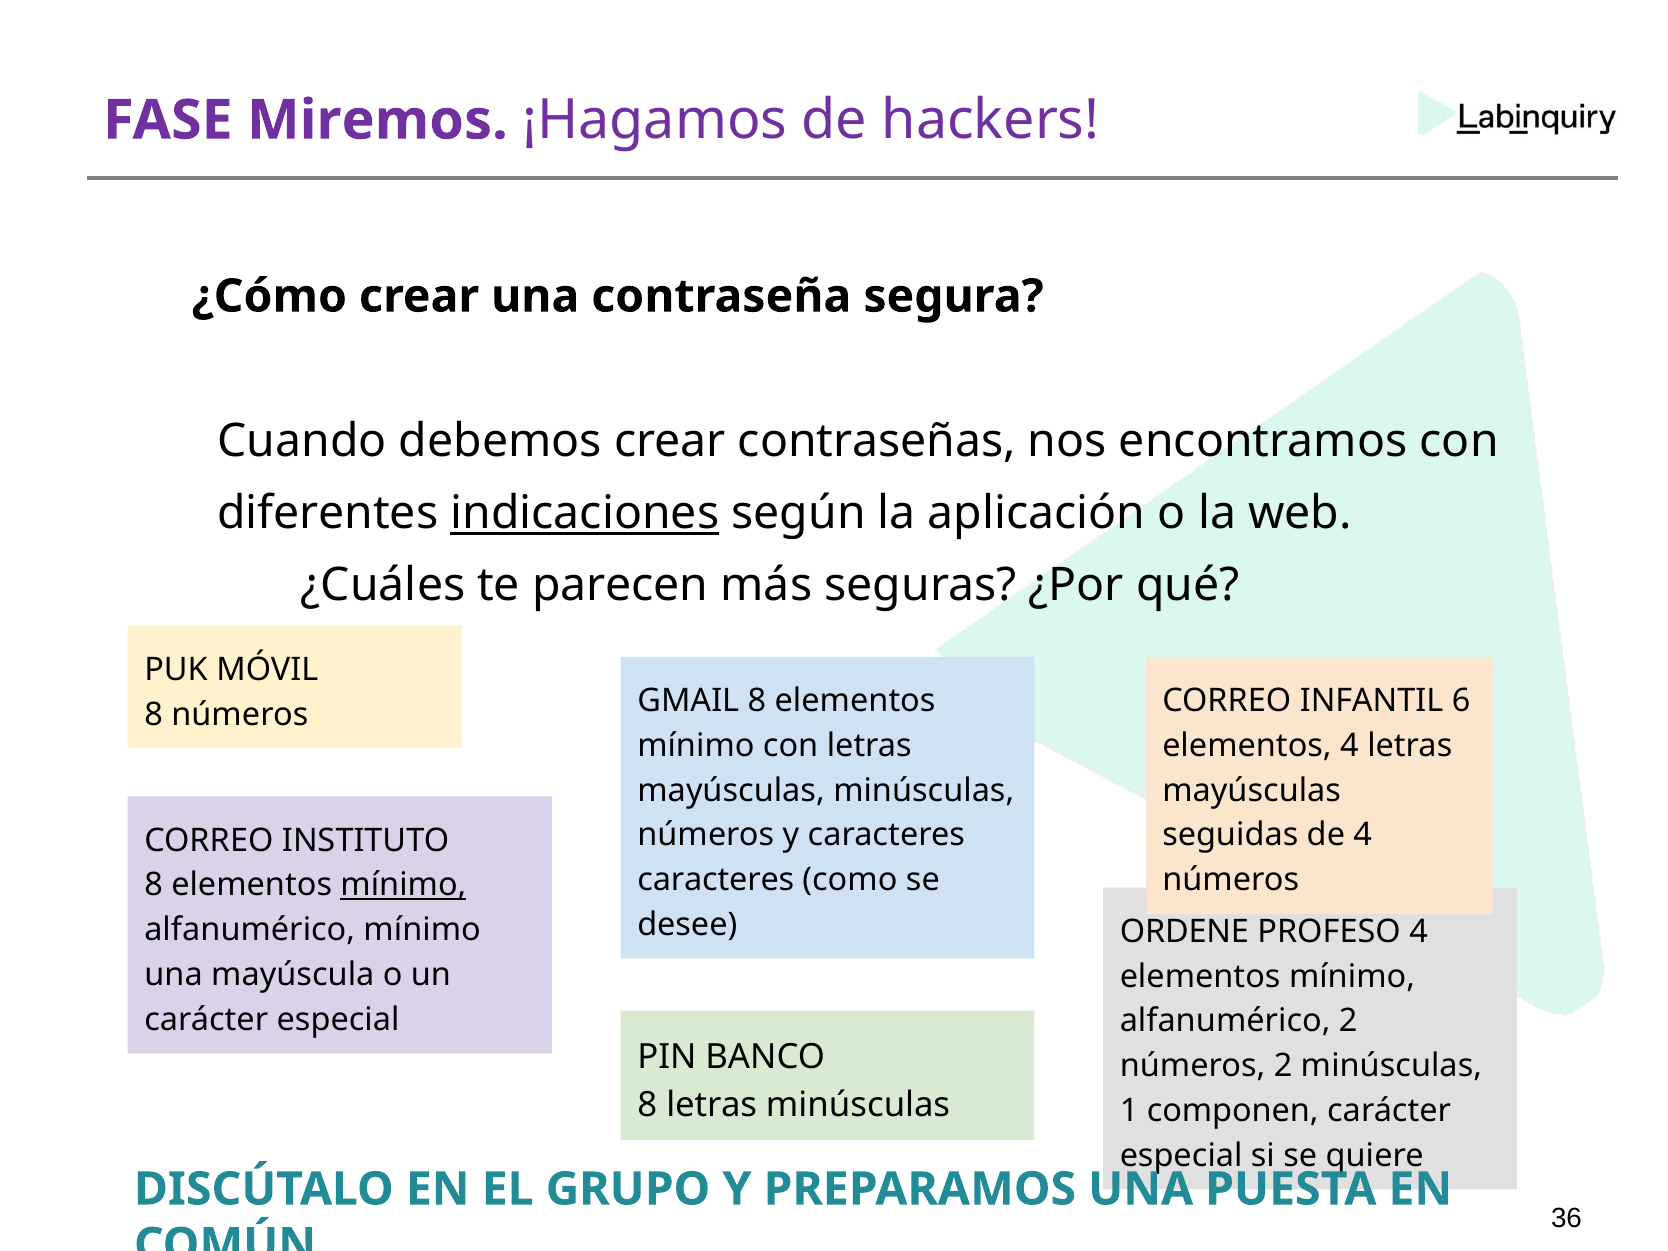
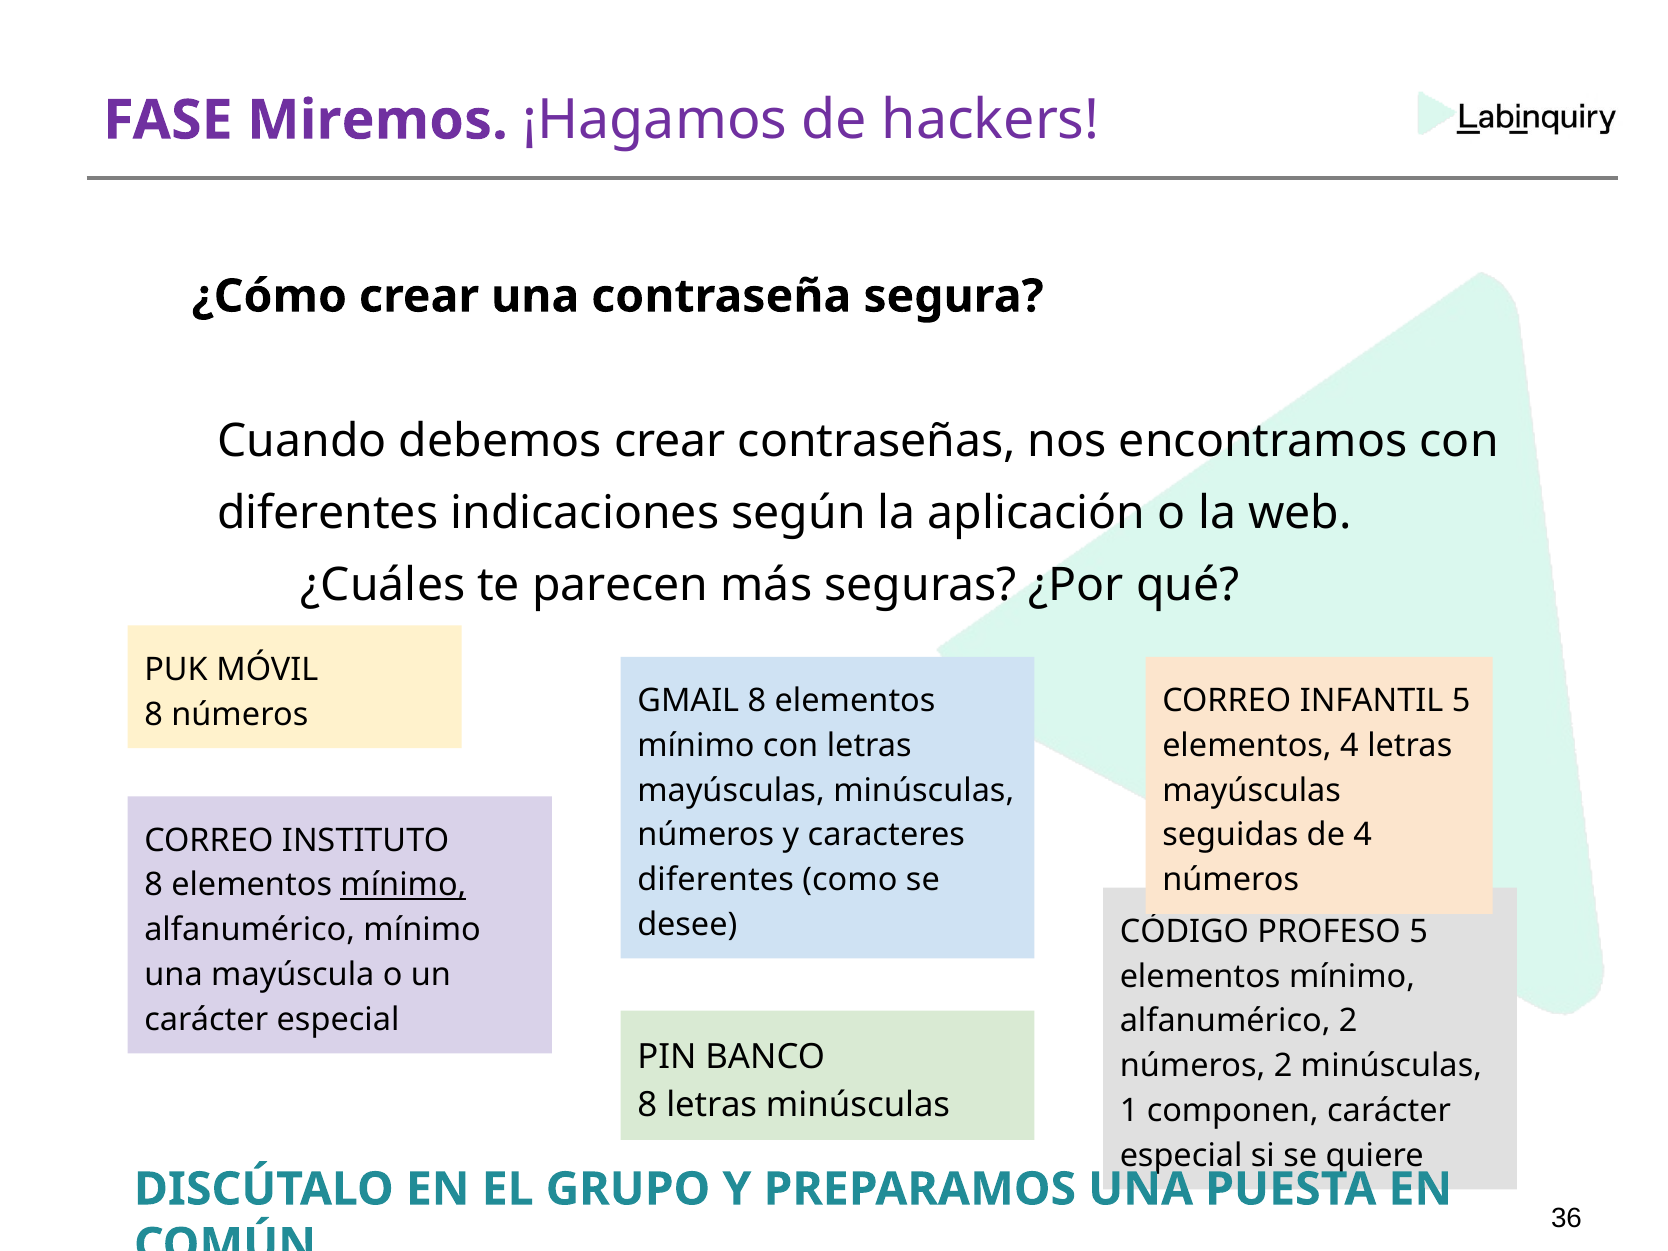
indicaciones underline: present -> none
INFANTIL 6: 6 -> 5
caracteres at (716, 880): caracteres -> diferentes
ORDENE: ORDENE -> CÓDIGO
PROFESO 4: 4 -> 5
